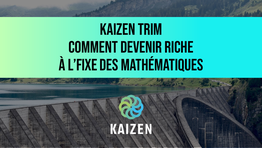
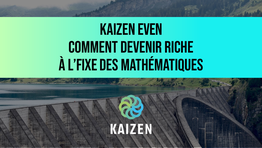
Trim: Trim -> Even
